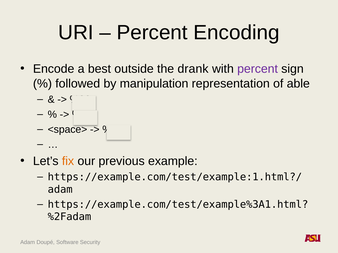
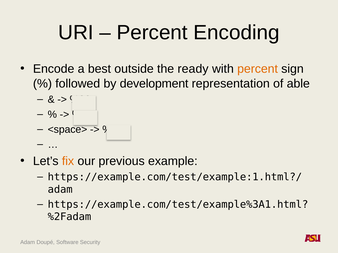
drank: drank -> ready
percent at (258, 69) colour: purple -> orange
manipulation: manipulation -> development
